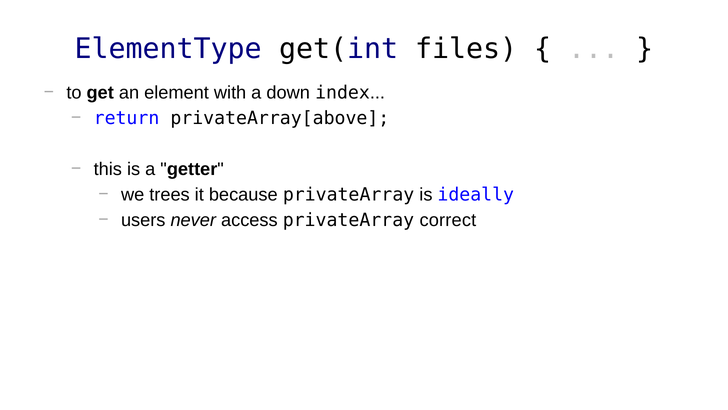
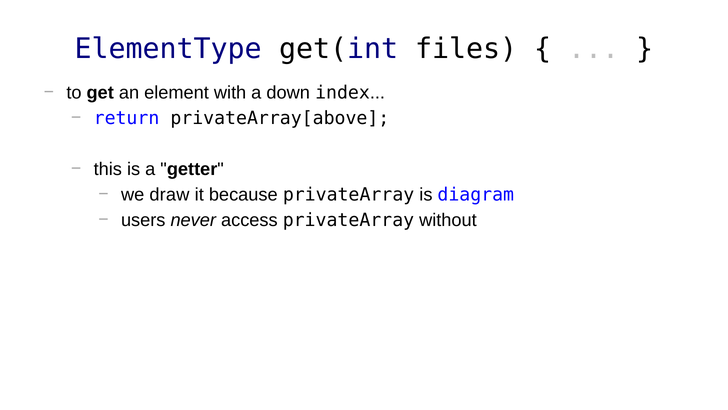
trees: trees -> draw
ideally: ideally -> diagram
correct: correct -> without
